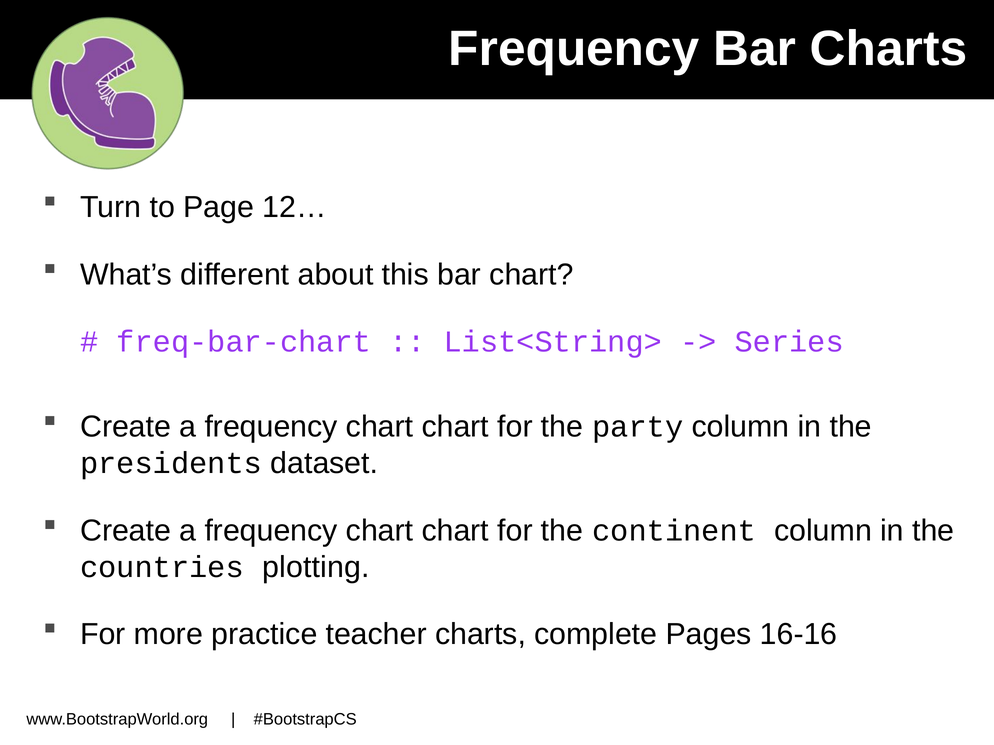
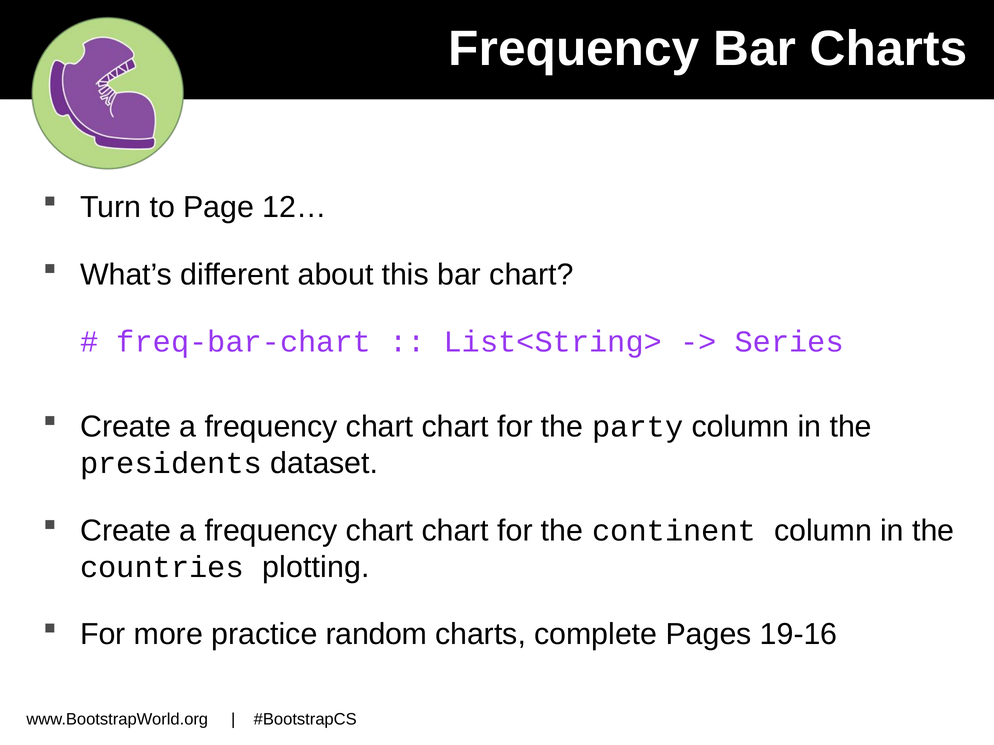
teacher: teacher -> random
16-16: 16-16 -> 19-16
